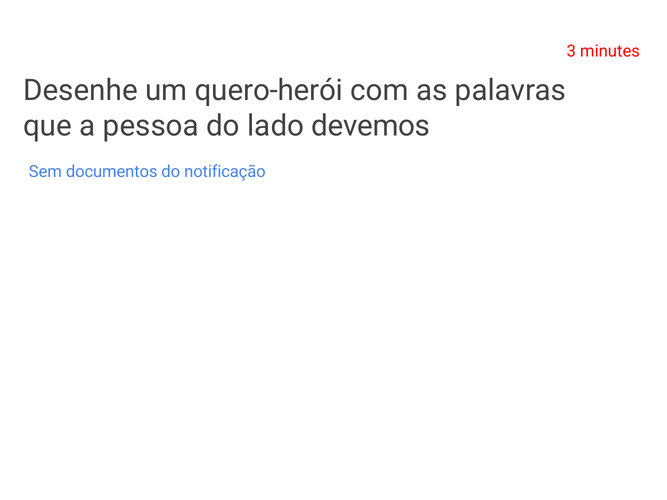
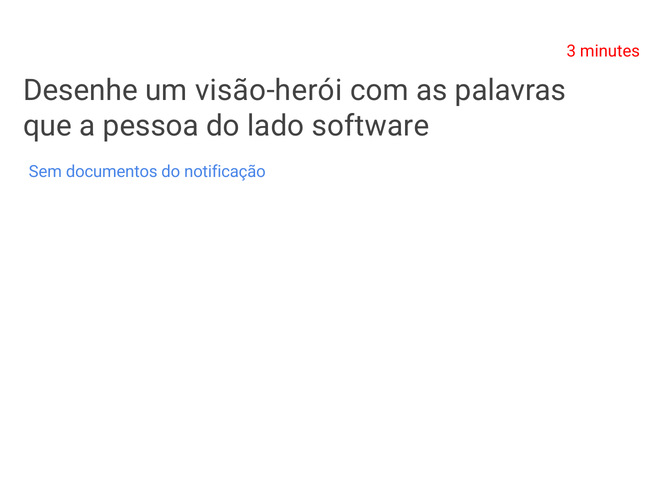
quero-herói: quero-herói -> visão-herói
devemos: devemos -> software
